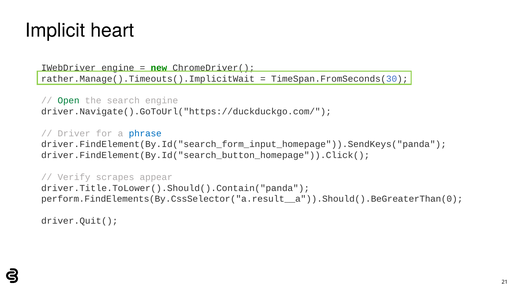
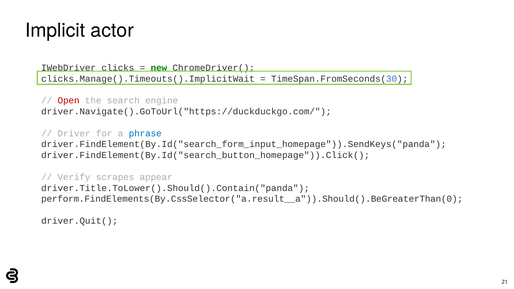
heart: heart -> actor
IWebDriver engine: engine -> clicks
rather.Manage().Timeouts().ImplicitWait: rather.Manage().Timeouts().ImplicitWait -> clicks.Manage().Timeouts().ImplicitWait
Open colour: green -> red
